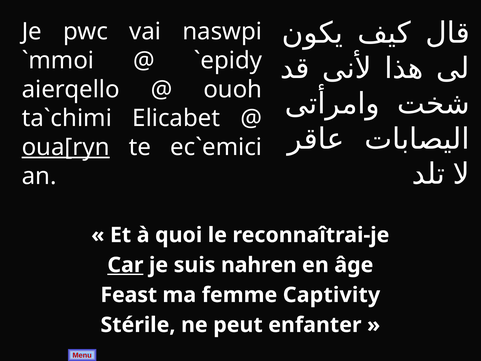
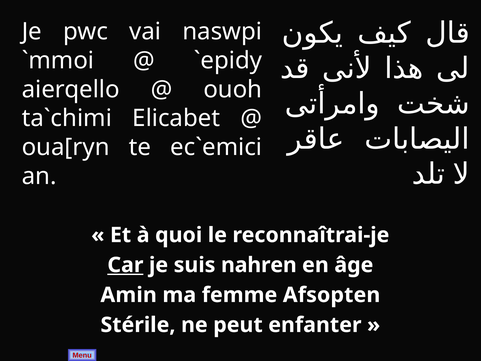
oua[ryn underline: present -> none
Feast: Feast -> Amin
Captivity: Captivity -> Afsopten
